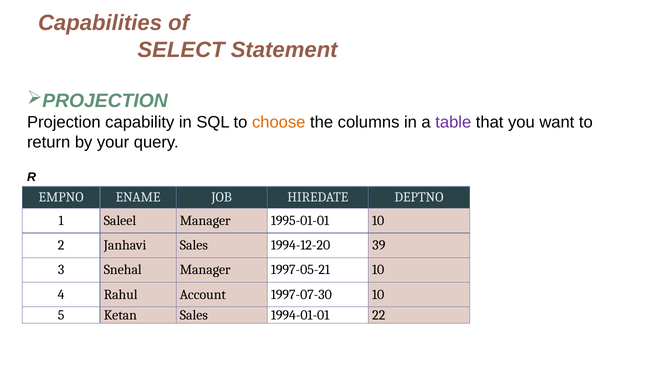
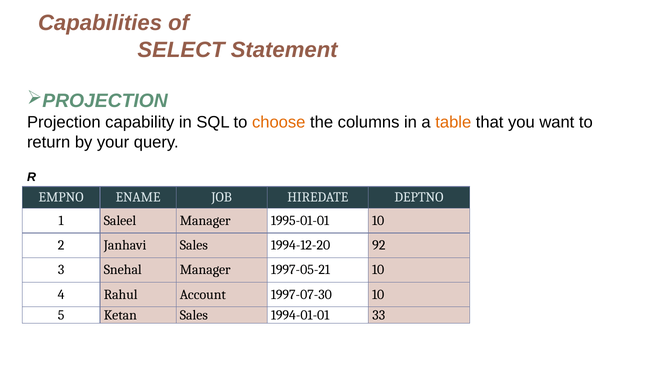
table colour: purple -> orange
39: 39 -> 92
22: 22 -> 33
